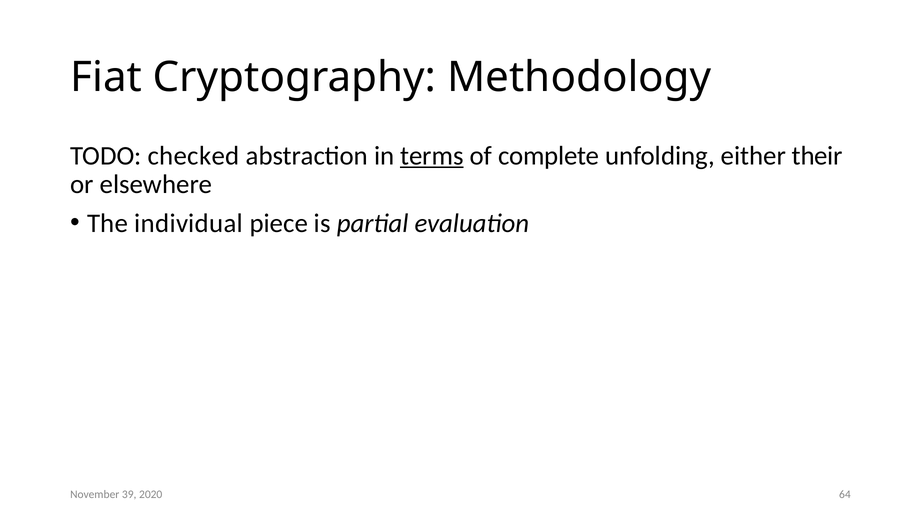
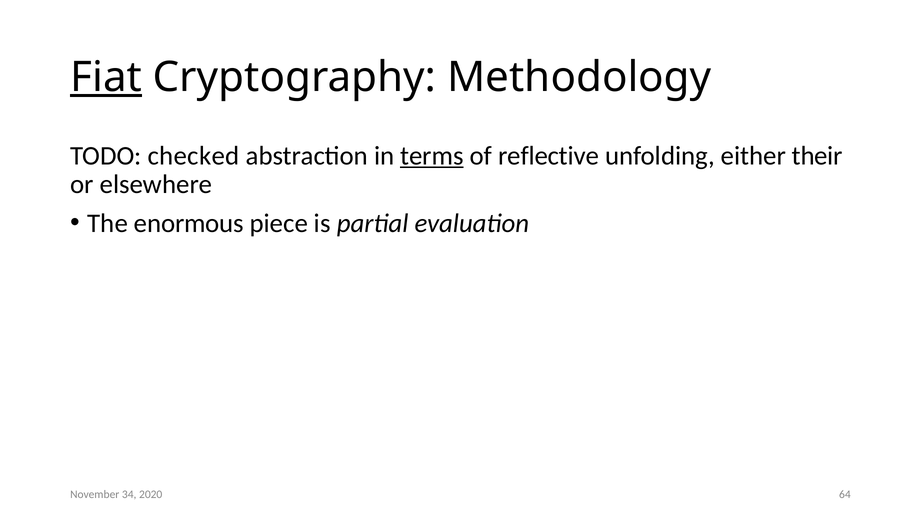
Fiat underline: none -> present
complete: complete -> reflective
individual: individual -> enormous
39: 39 -> 34
